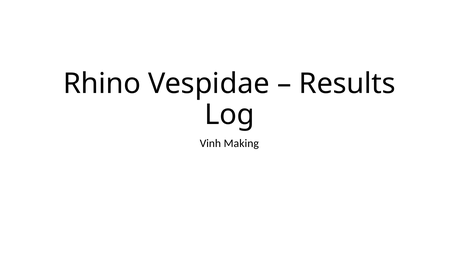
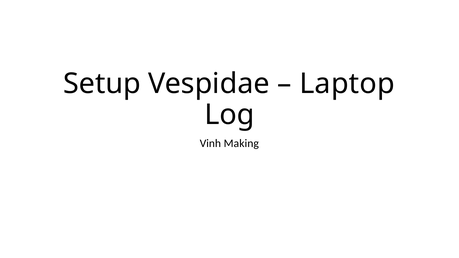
Rhino: Rhino -> Setup
Results: Results -> Laptop
